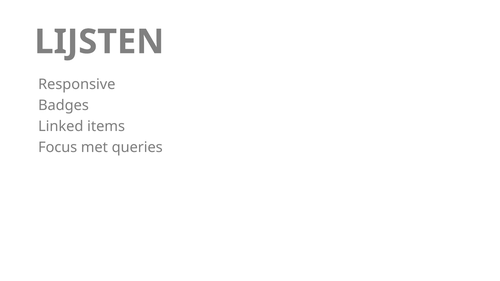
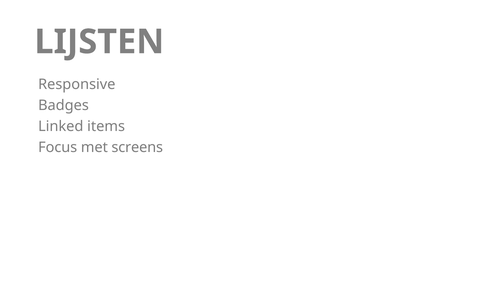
queries: queries -> screens
